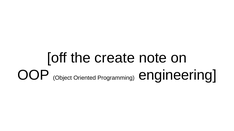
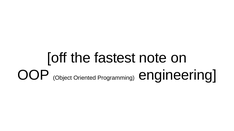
create: create -> fastest
